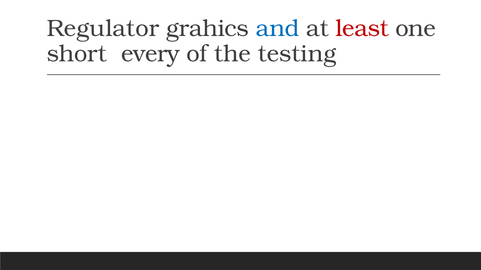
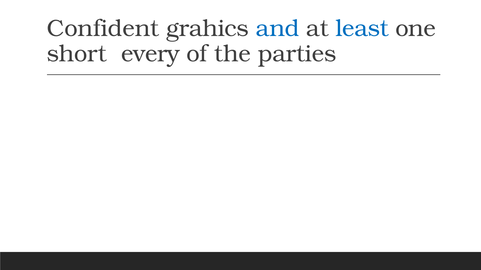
Regulator: Regulator -> Confident
least colour: red -> blue
testing: testing -> parties
